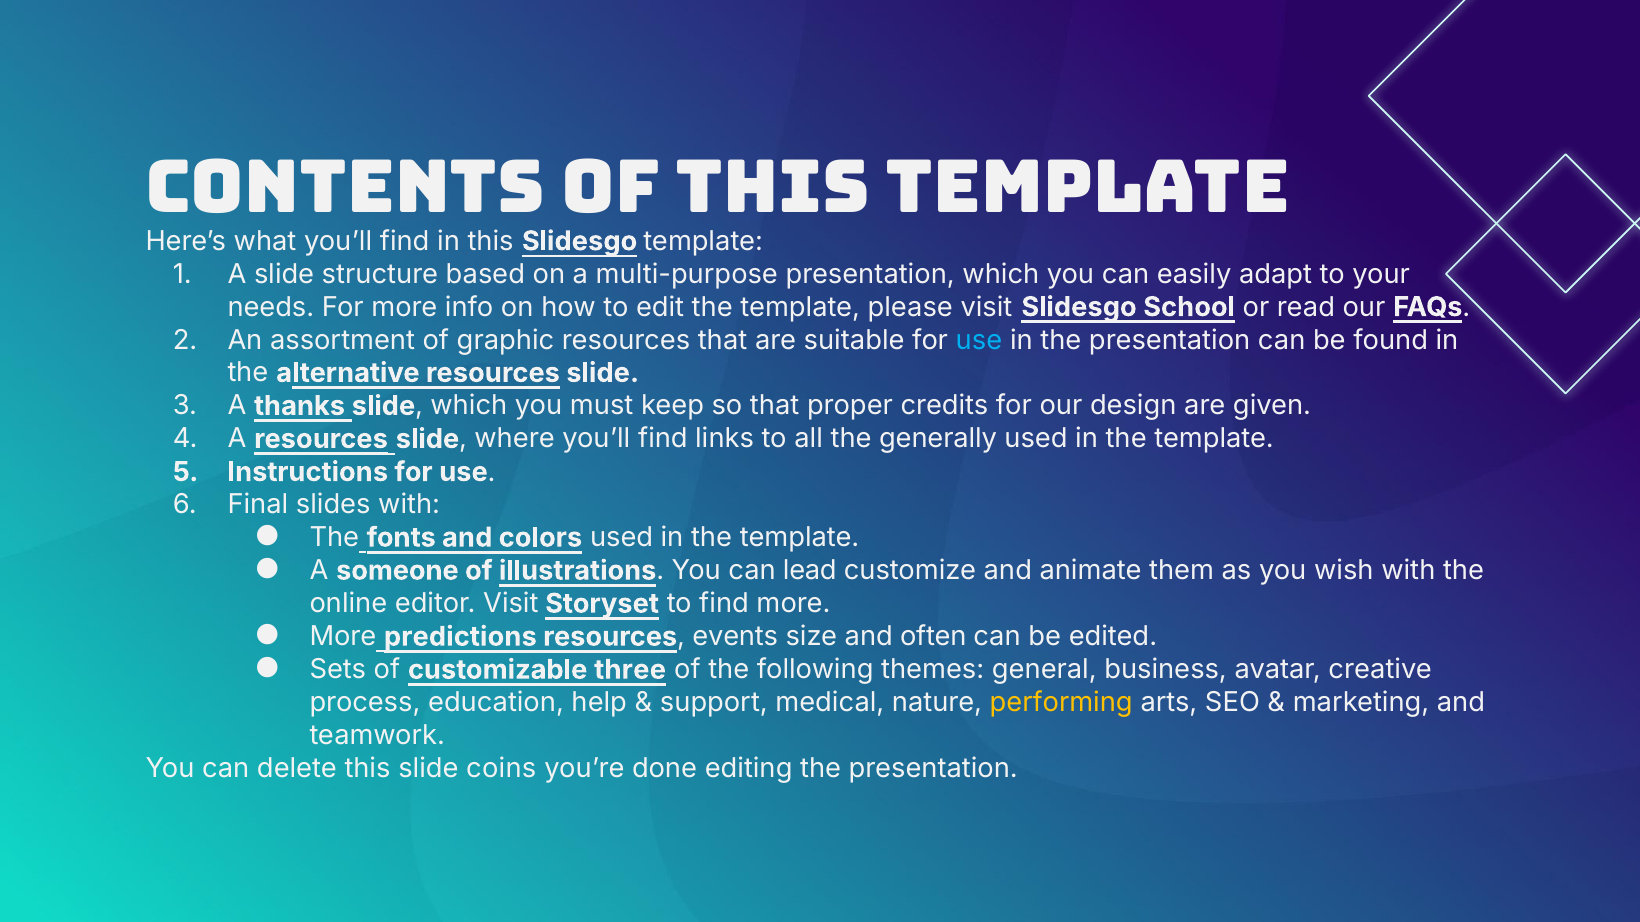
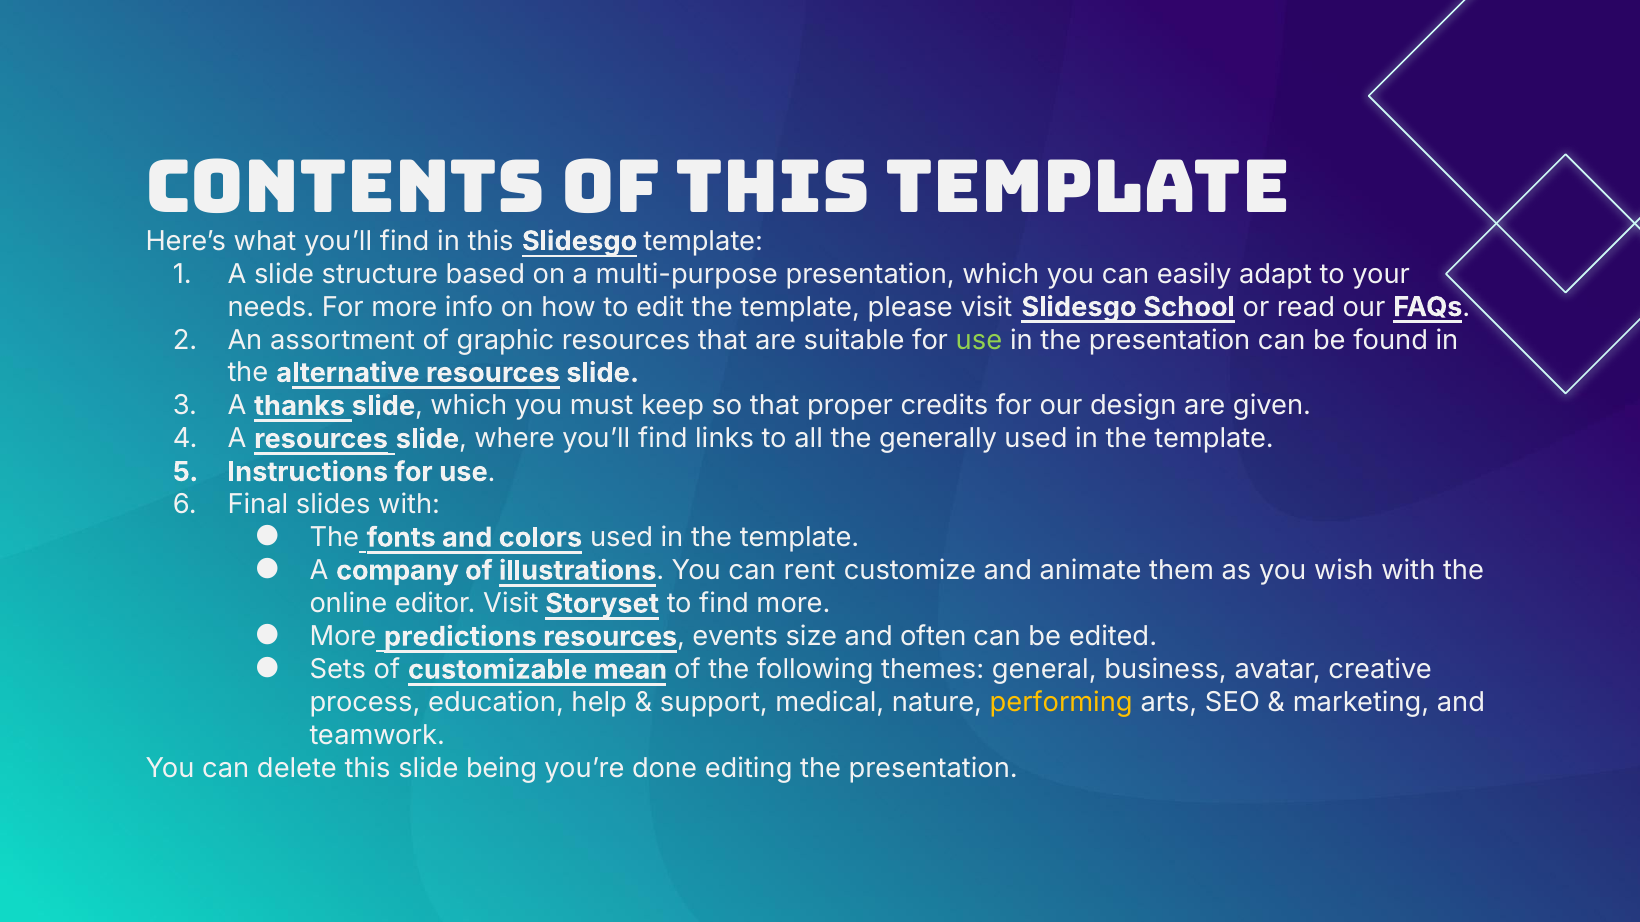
use at (979, 340) colour: light blue -> light green
someone: someone -> company
lead: lead -> rent
three: three -> mean
coins: coins -> being
